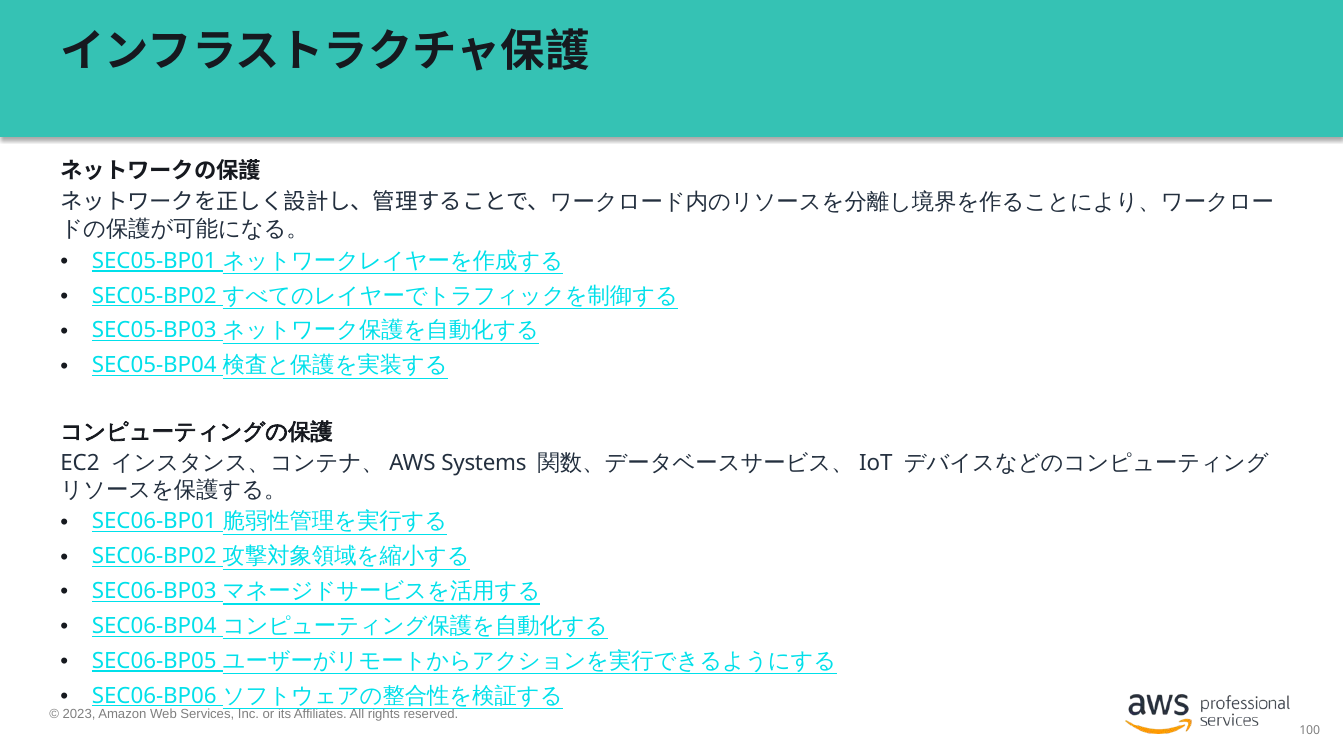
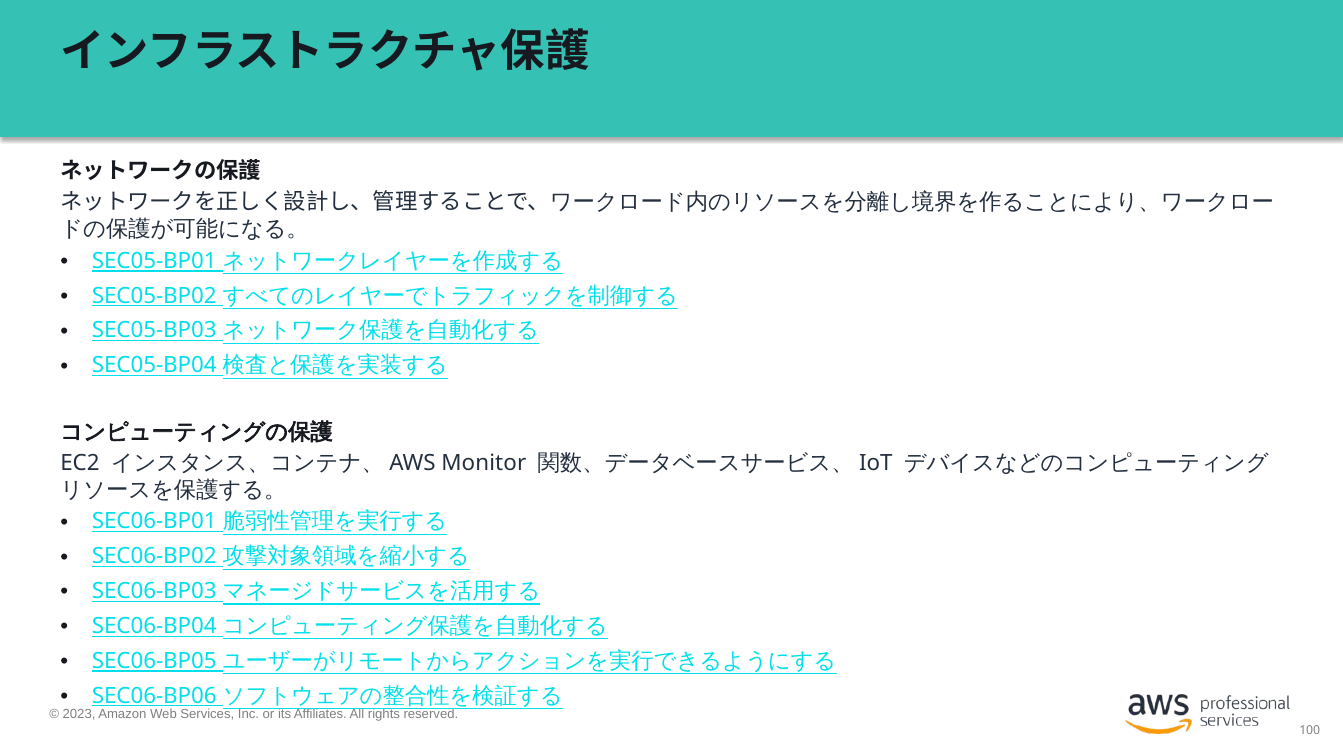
Systems: Systems -> Monitor
